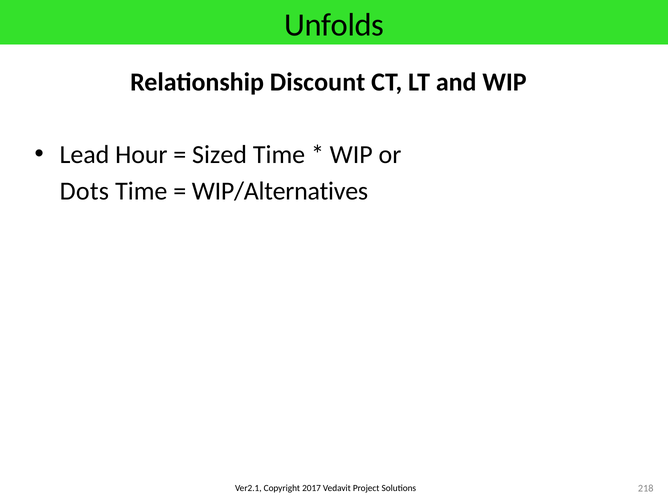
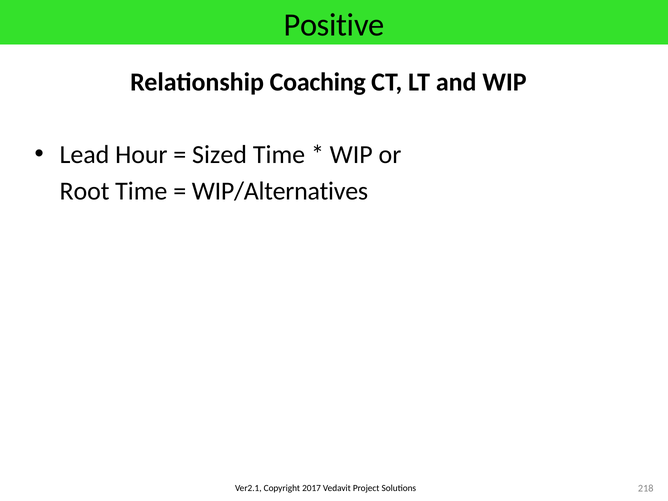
Unfolds: Unfolds -> Positive
Discount: Discount -> Coaching
Dots: Dots -> Root
